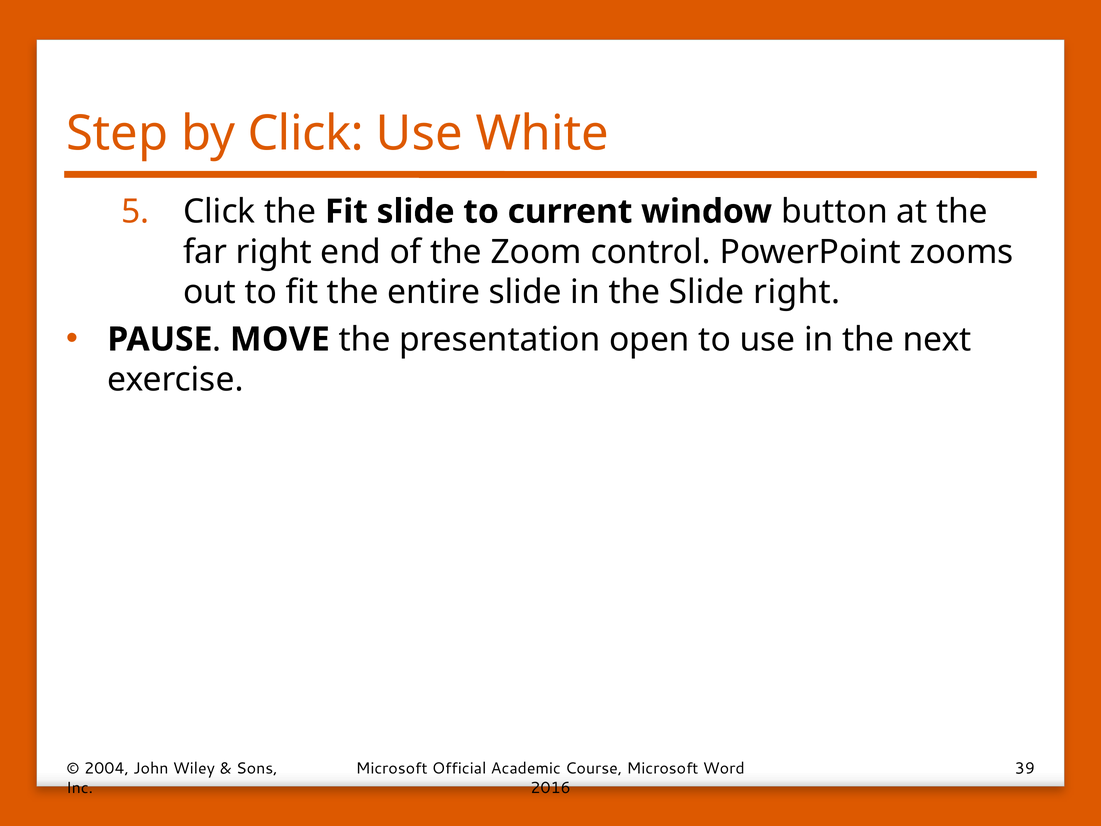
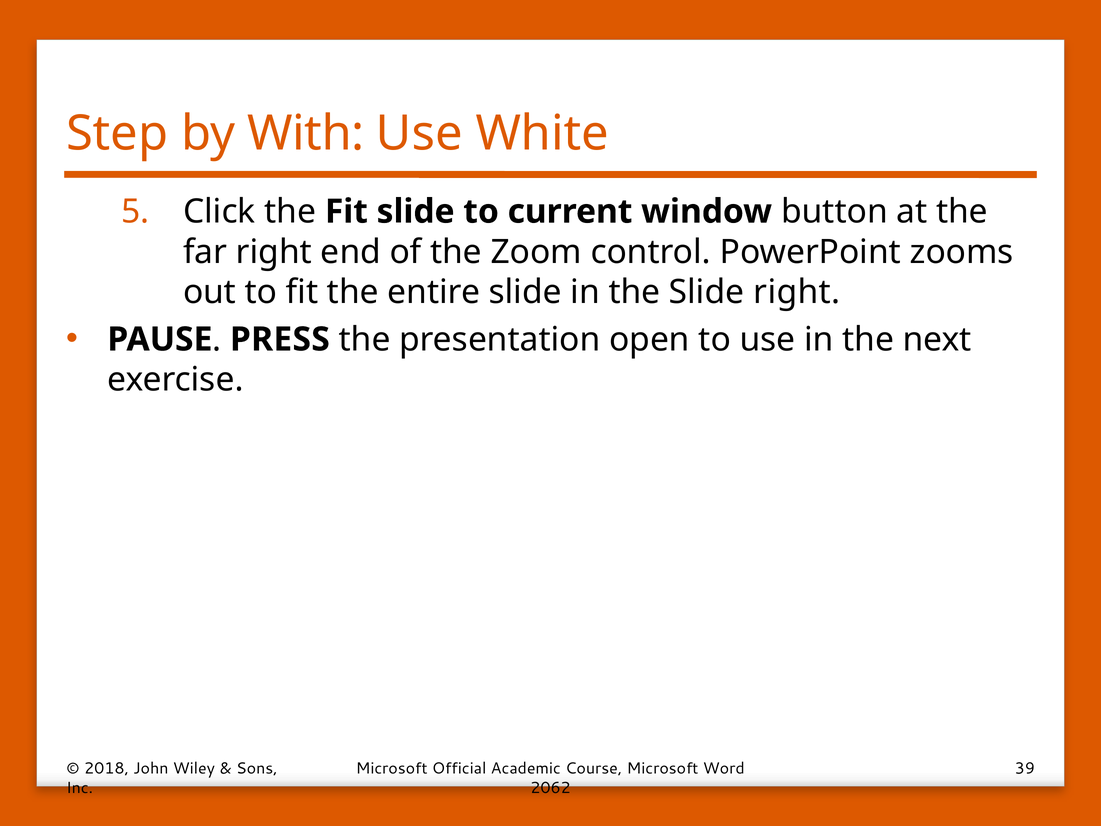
by Click: Click -> With
MOVE: MOVE -> PRESS
2004: 2004 -> 2018
2016: 2016 -> 2062
